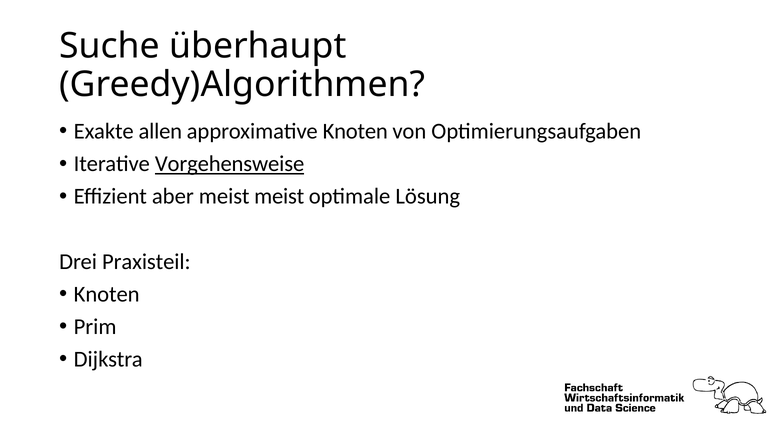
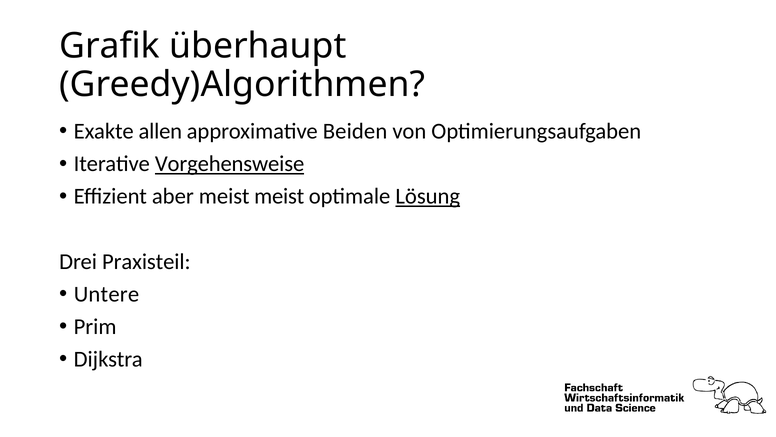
Suche: Suche -> Grafik
approximative Knoten: Knoten -> Beiden
Lösung underline: none -> present
Knoten at (107, 294): Knoten -> Untere
